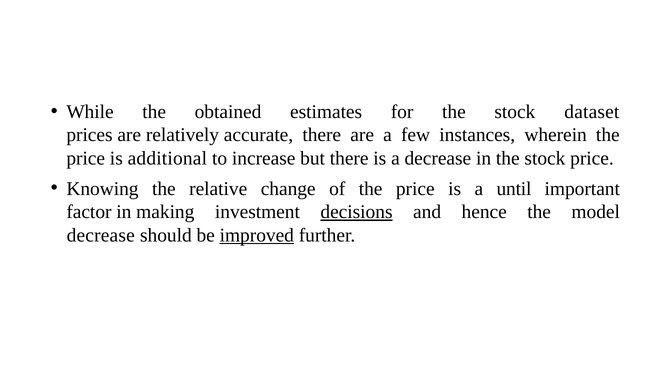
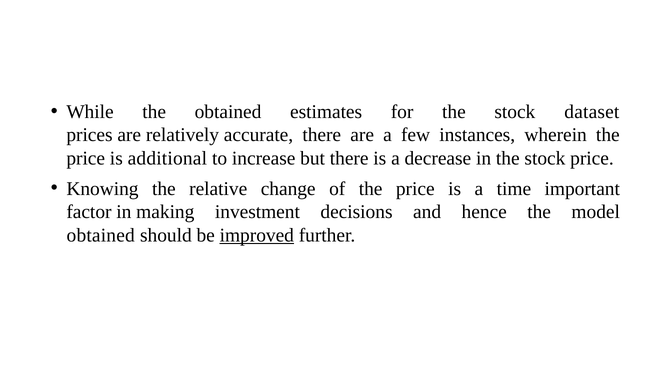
until: until -> time
decisions underline: present -> none
decrease at (101, 235): decrease -> obtained
